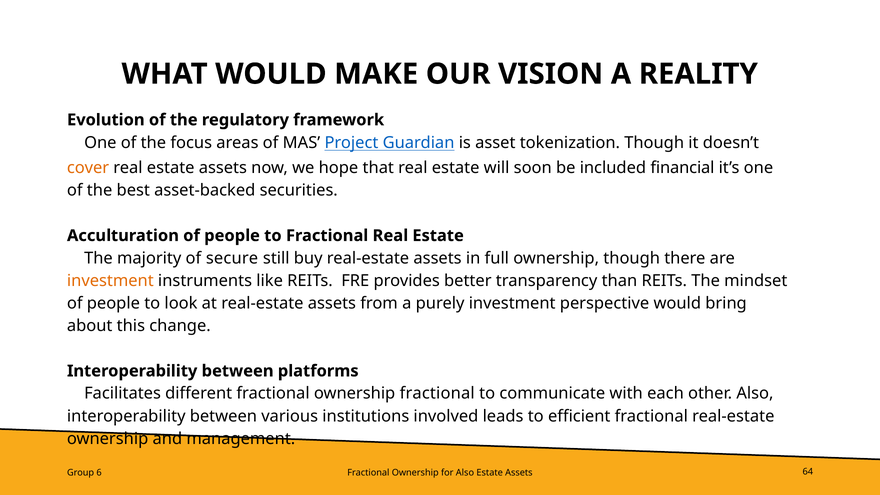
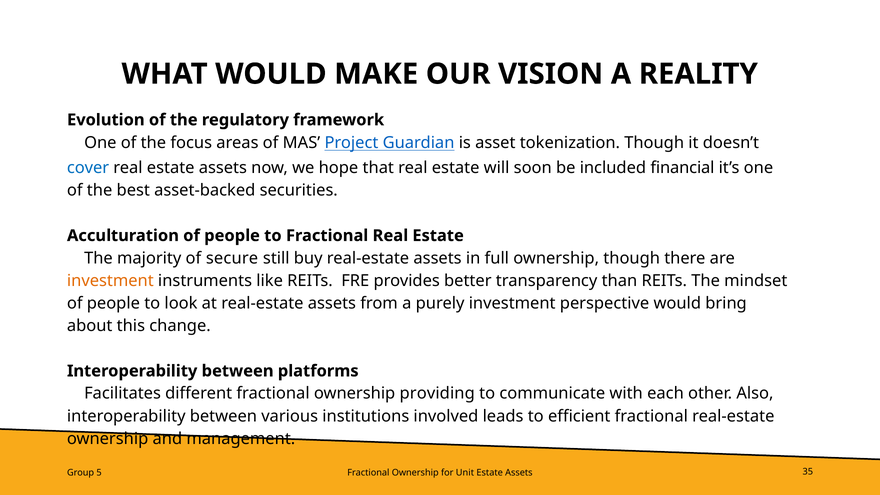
cover colour: orange -> blue
ownership fractional: fractional -> providing
6: 6 -> 5
for Also: Also -> Unit
64: 64 -> 35
